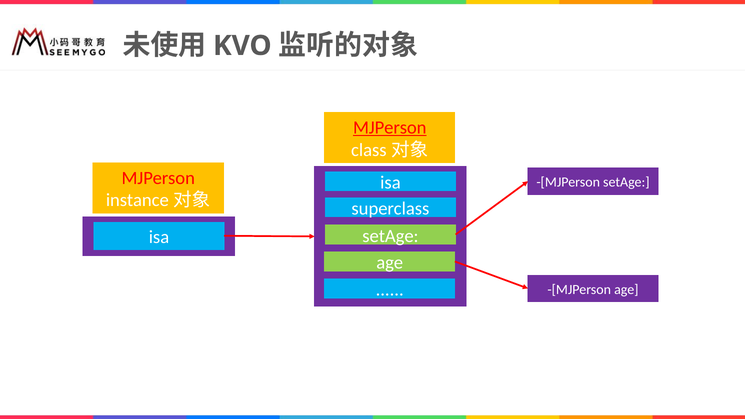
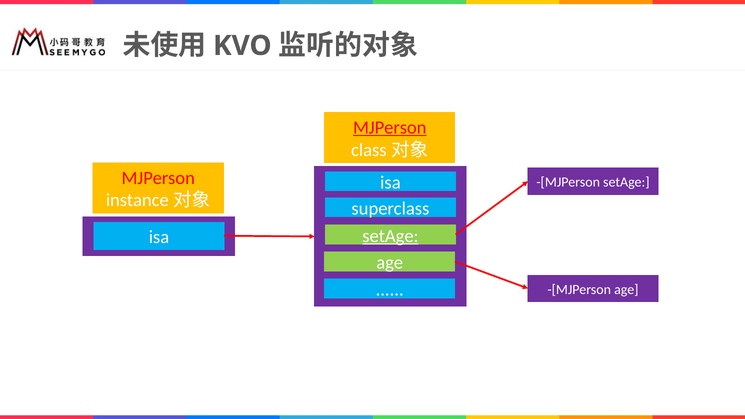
setAge at (390, 236) underline: none -> present
